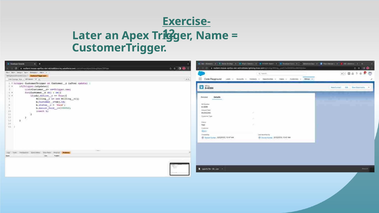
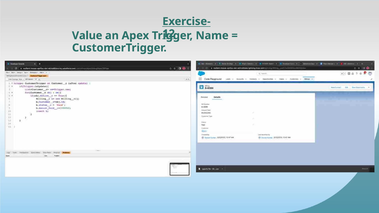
Later: Later -> Value
